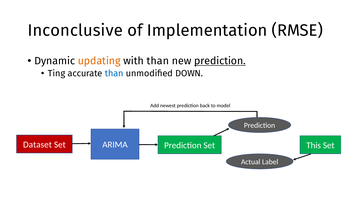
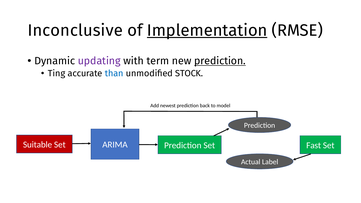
Implementation underline: none -> present
updating colour: orange -> purple
with than: than -> term
DOWN: DOWN -> STOCK
Dataset: Dataset -> Suitable
This: This -> Fast
